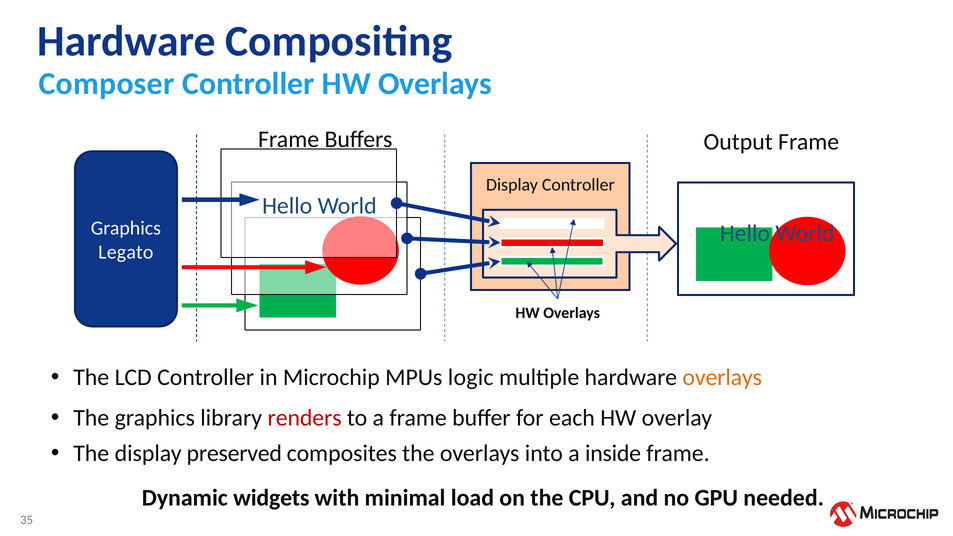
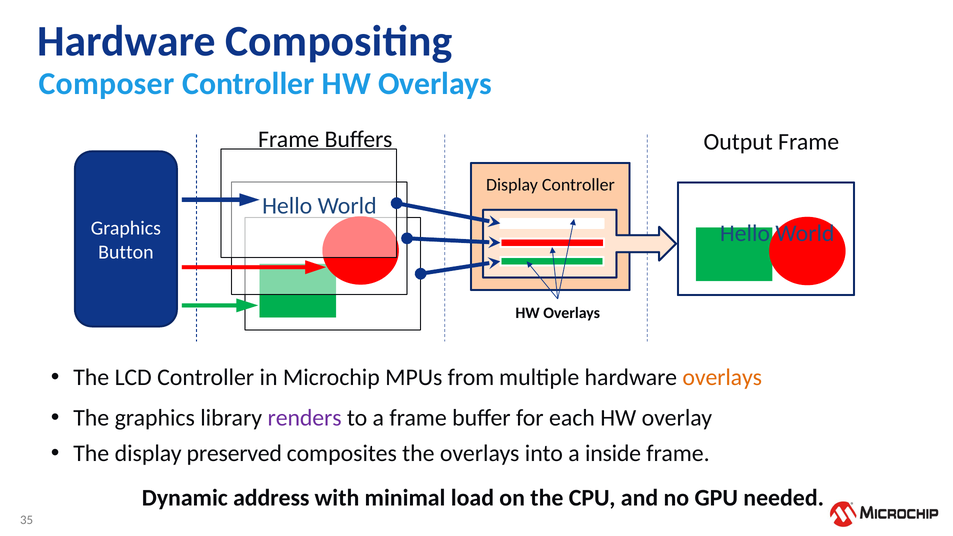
Legato: Legato -> Button
logic: logic -> from
renders colour: red -> purple
widgets: widgets -> address
